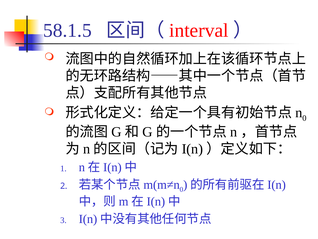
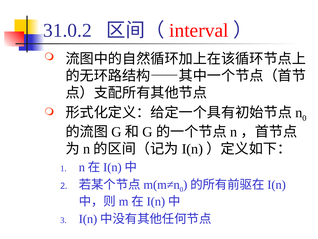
58.1.5: 58.1.5 -> 31.0.2
